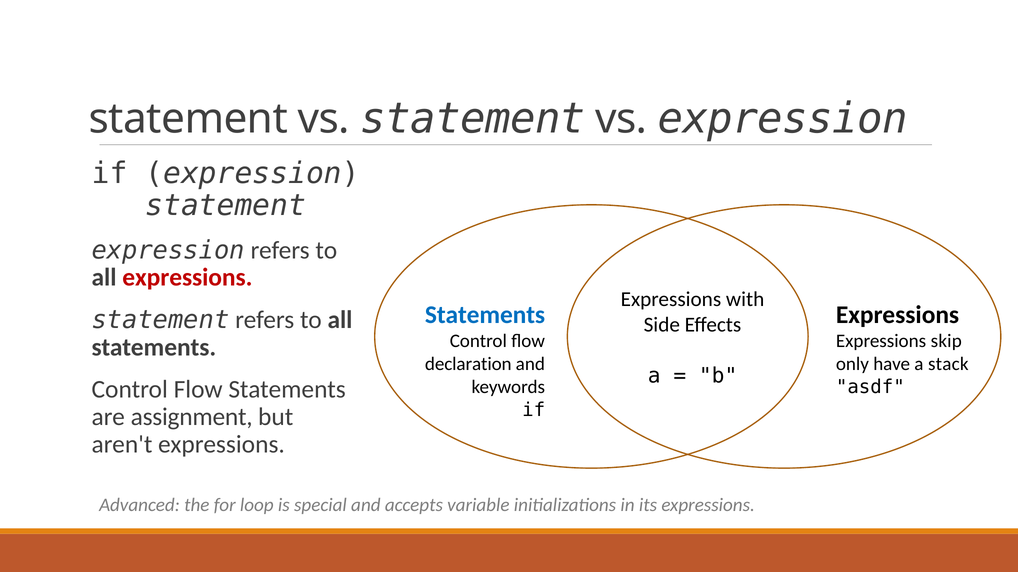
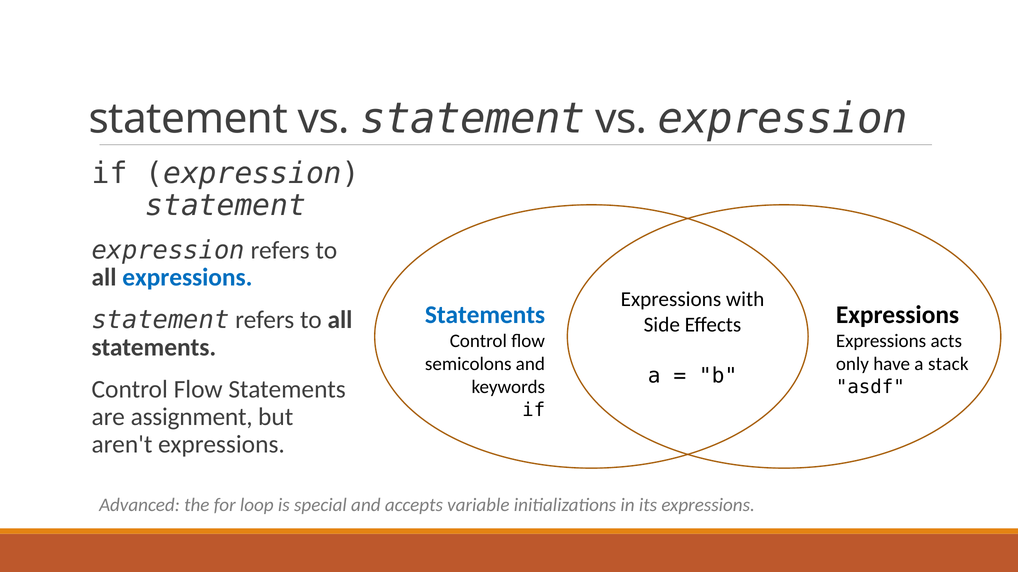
expressions at (187, 278) colour: red -> blue
skip: skip -> acts
declaration: declaration -> semicolons
